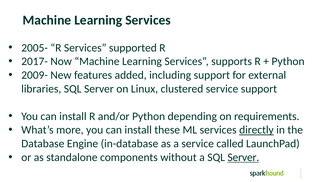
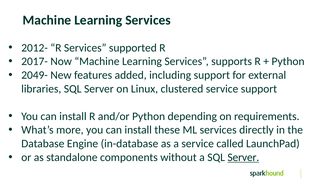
2005-: 2005- -> 2012-
2009-: 2009- -> 2049-
directly underline: present -> none
